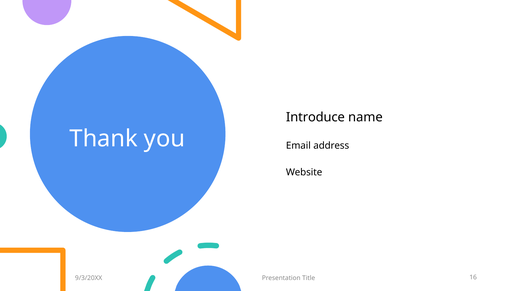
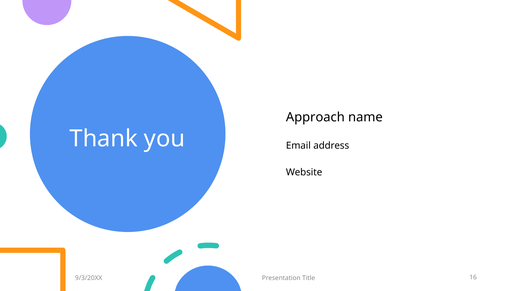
Introduce: Introduce -> Approach
